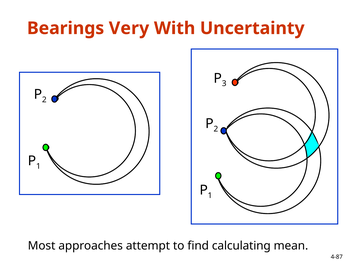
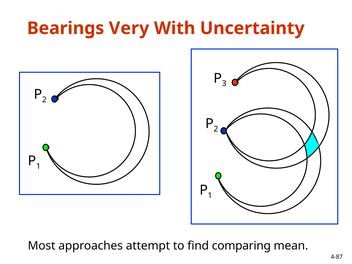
calculating: calculating -> comparing
